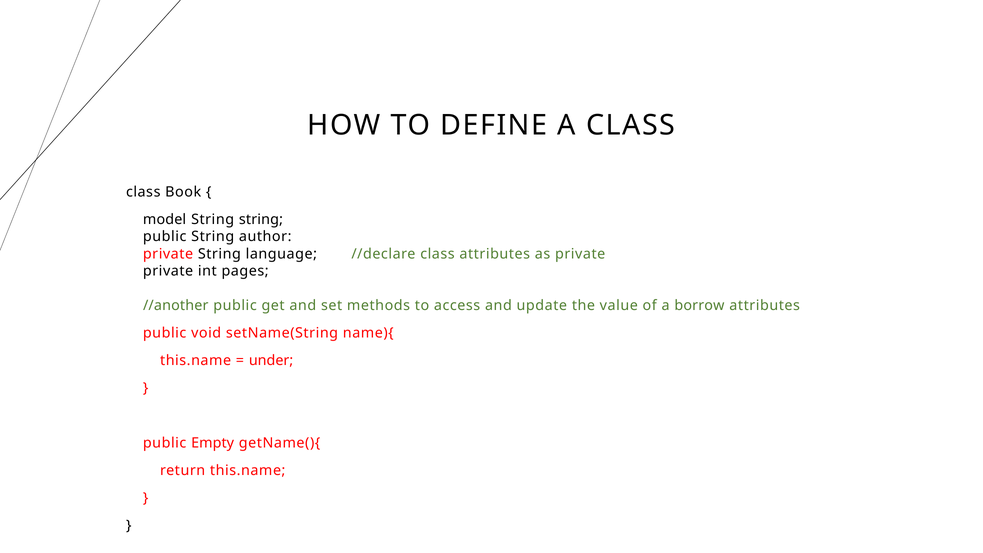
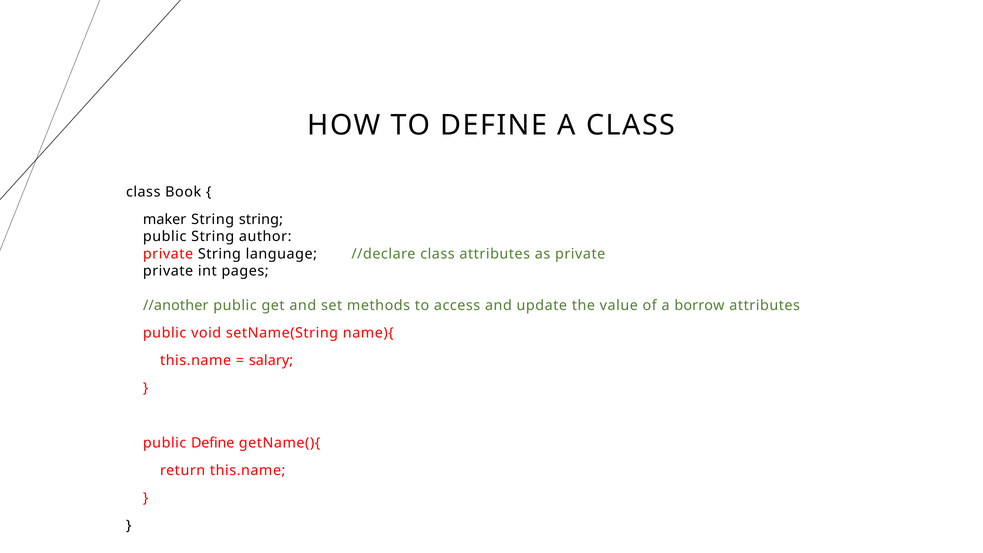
model: model -> maker
under: under -> salary
public Empty: Empty -> Define
